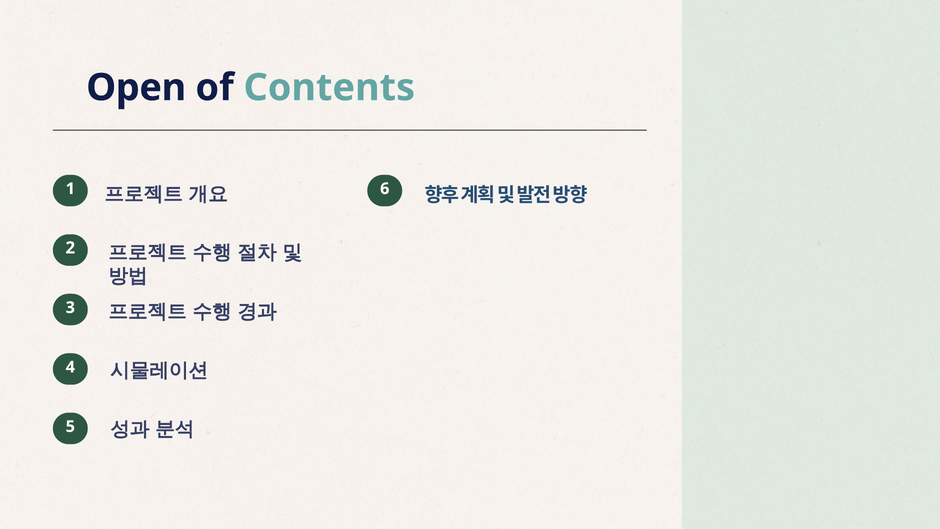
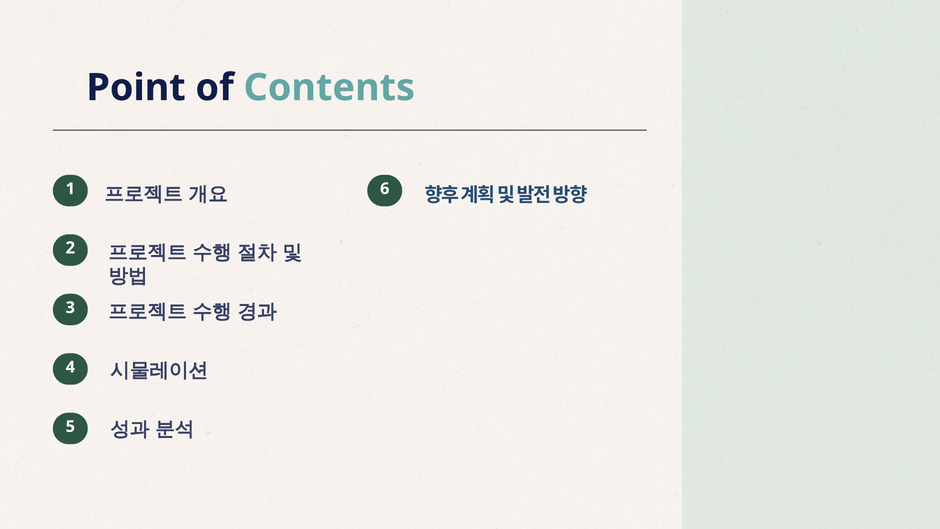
Open: Open -> Point
